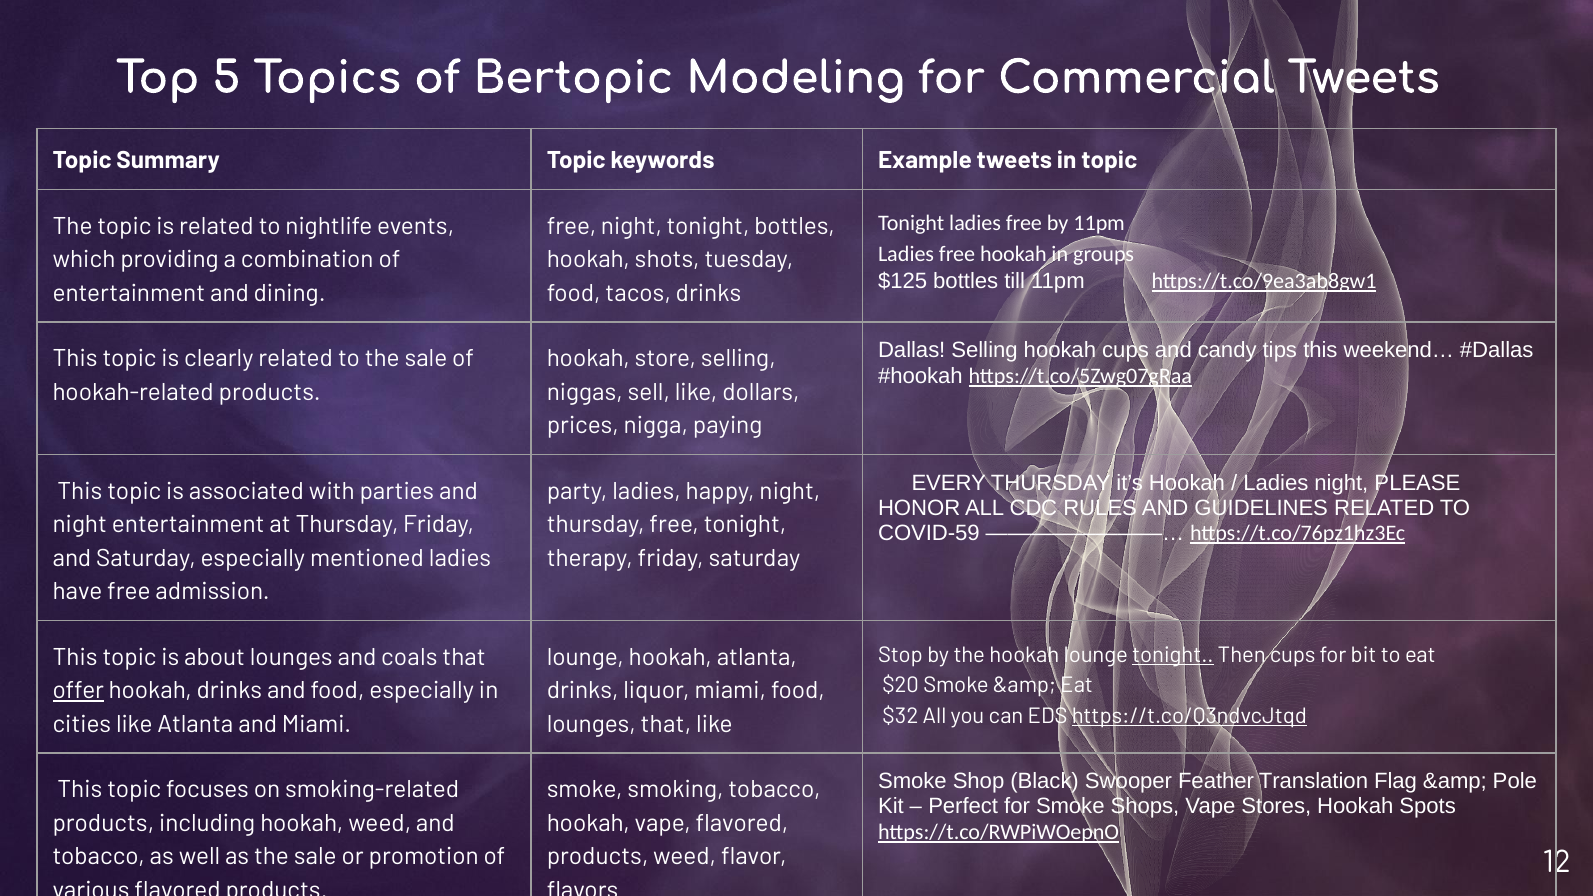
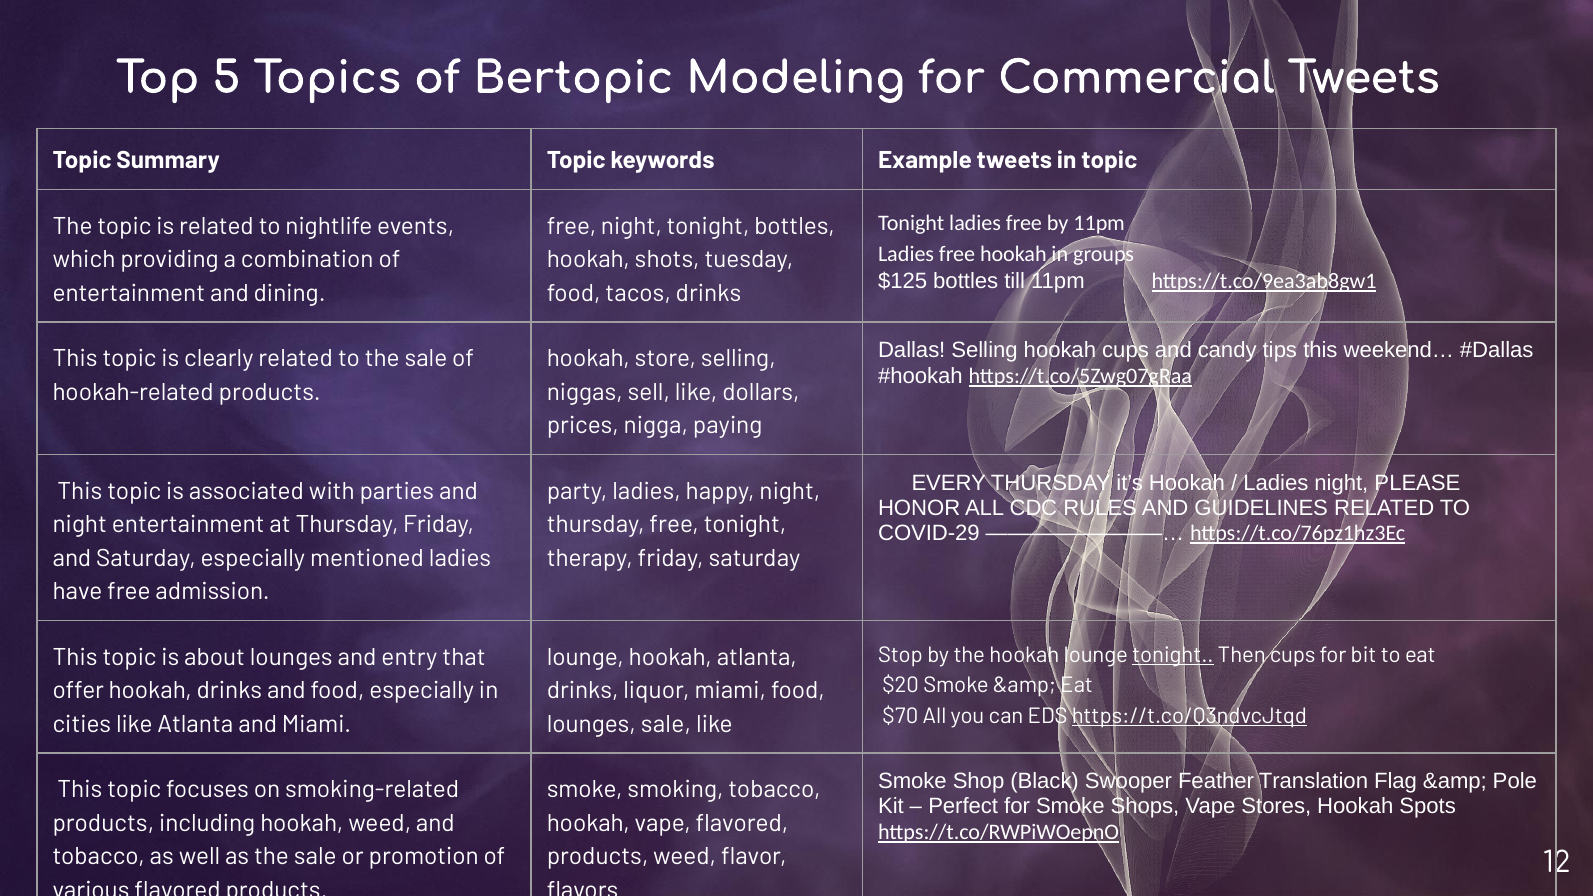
COVID-59: COVID-59 -> COVID-29
coals: coals -> entry
offer underline: present -> none
$32: $32 -> $70
lounges that: that -> sale
